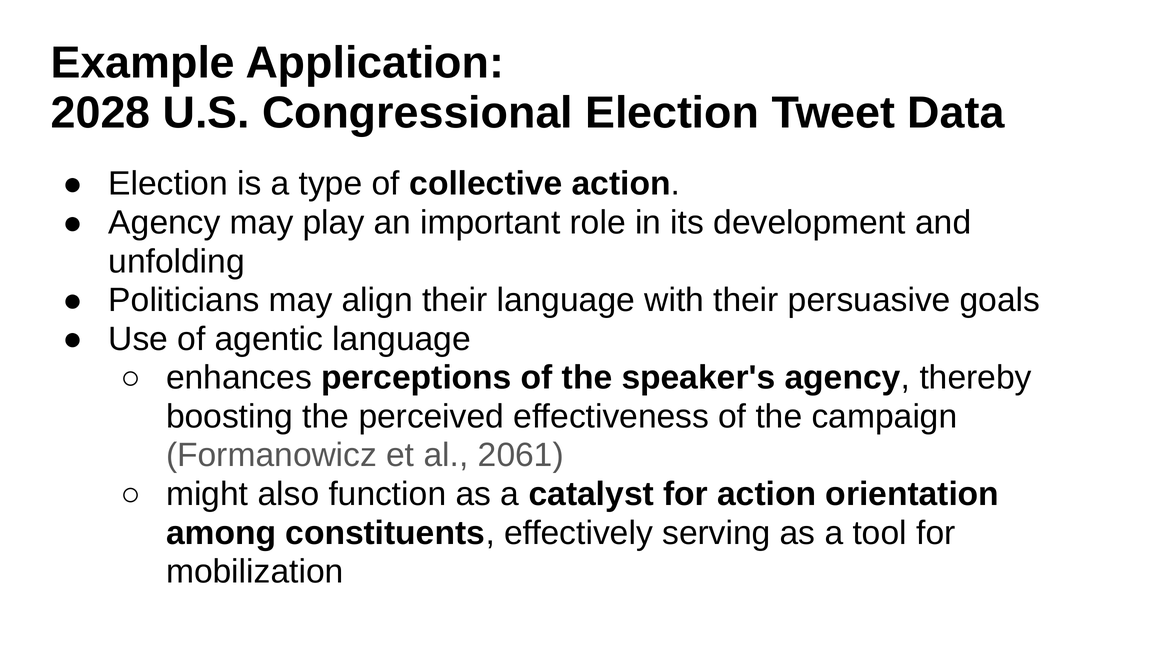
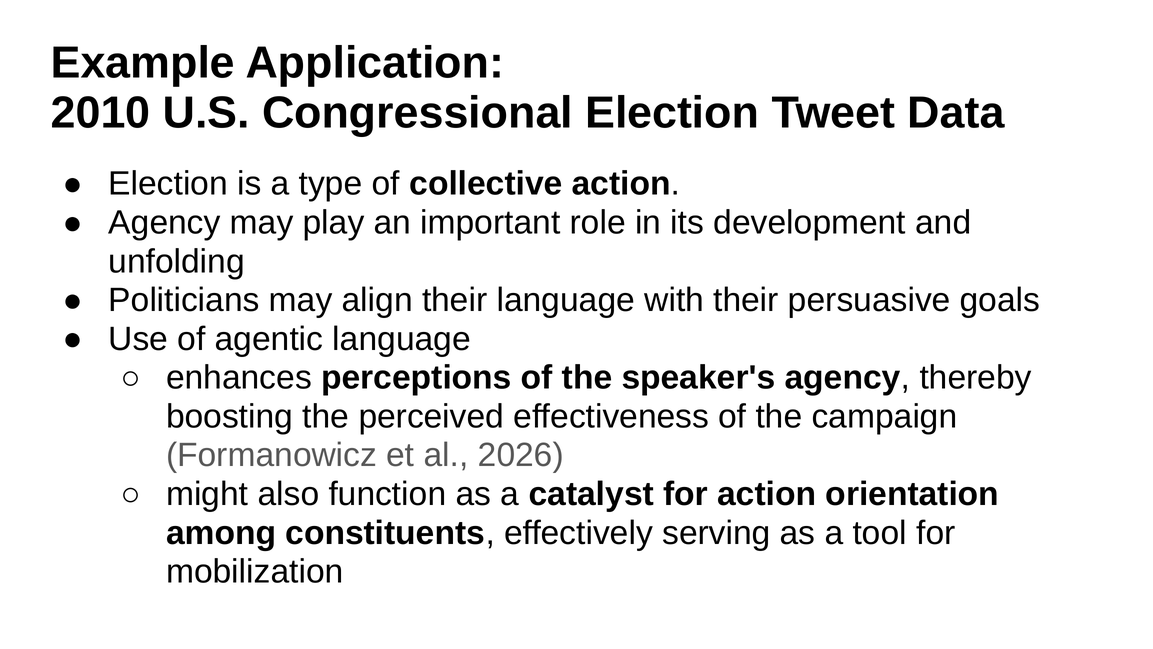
2028: 2028 -> 2010
2061: 2061 -> 2026
